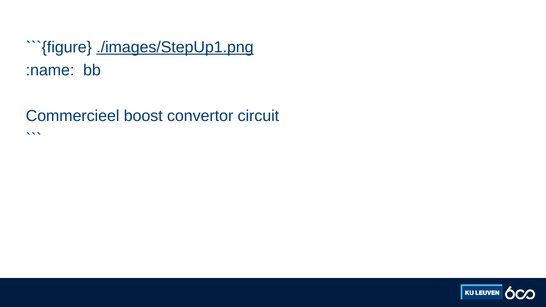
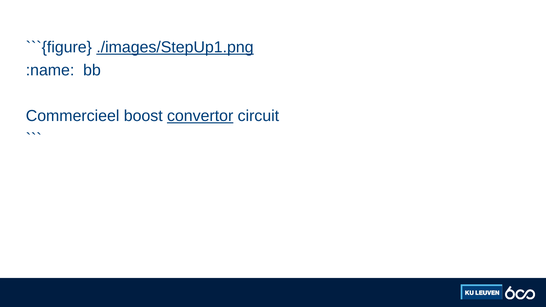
convertor underline: none -> present
